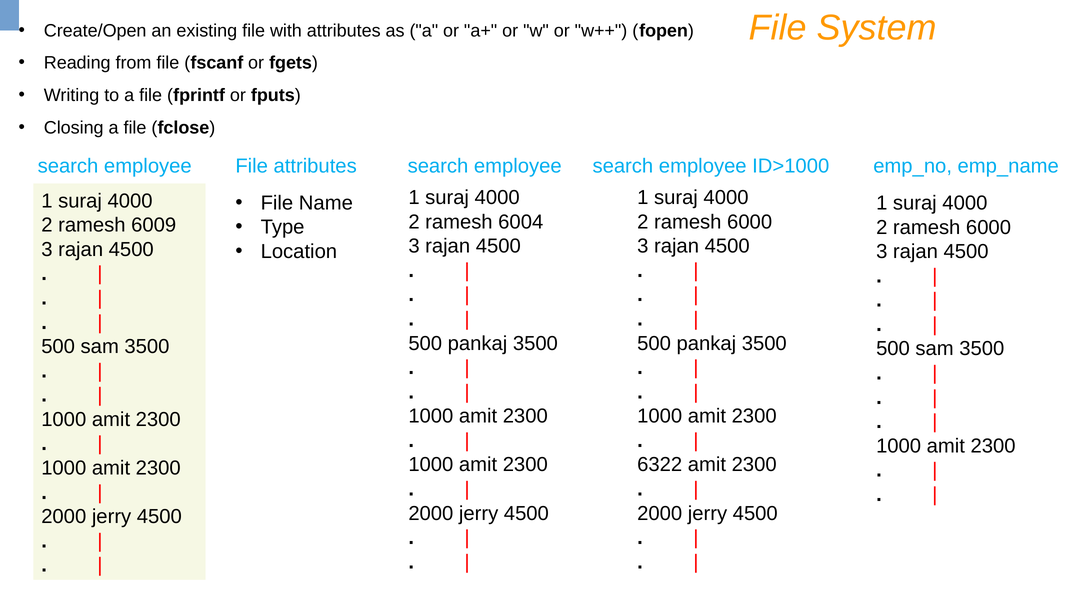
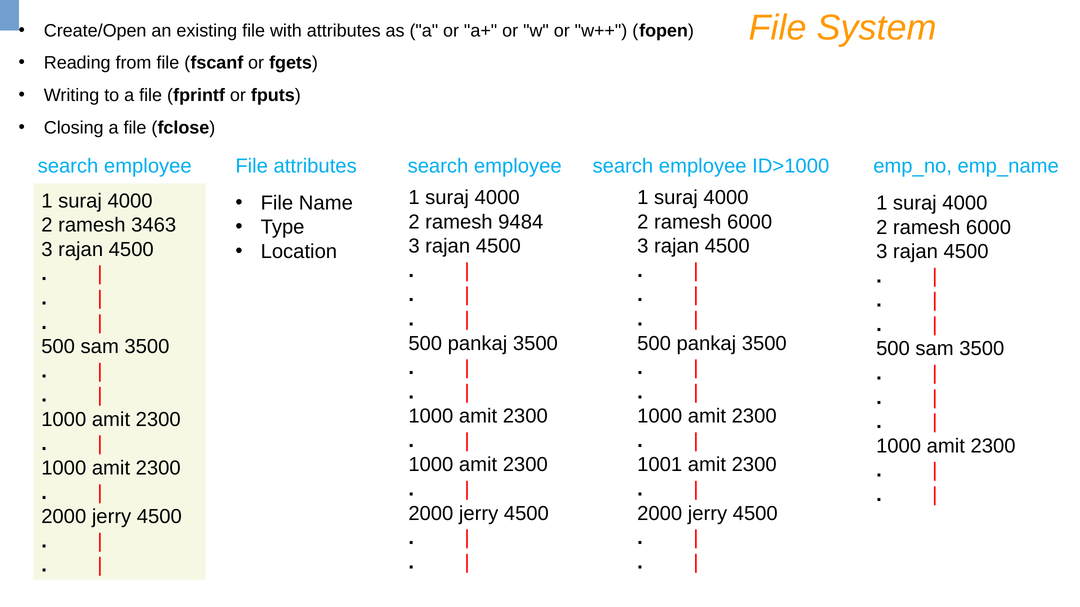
6004: 6004 -> 9484
6009: 6009 -> 3463
6322: 6322 -> 1001
